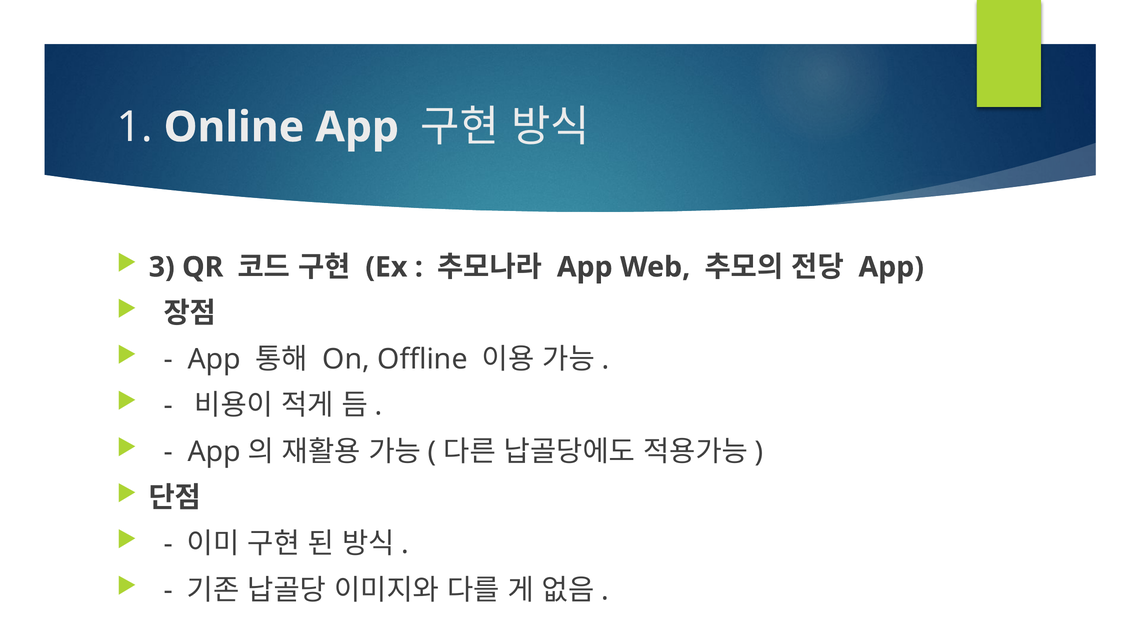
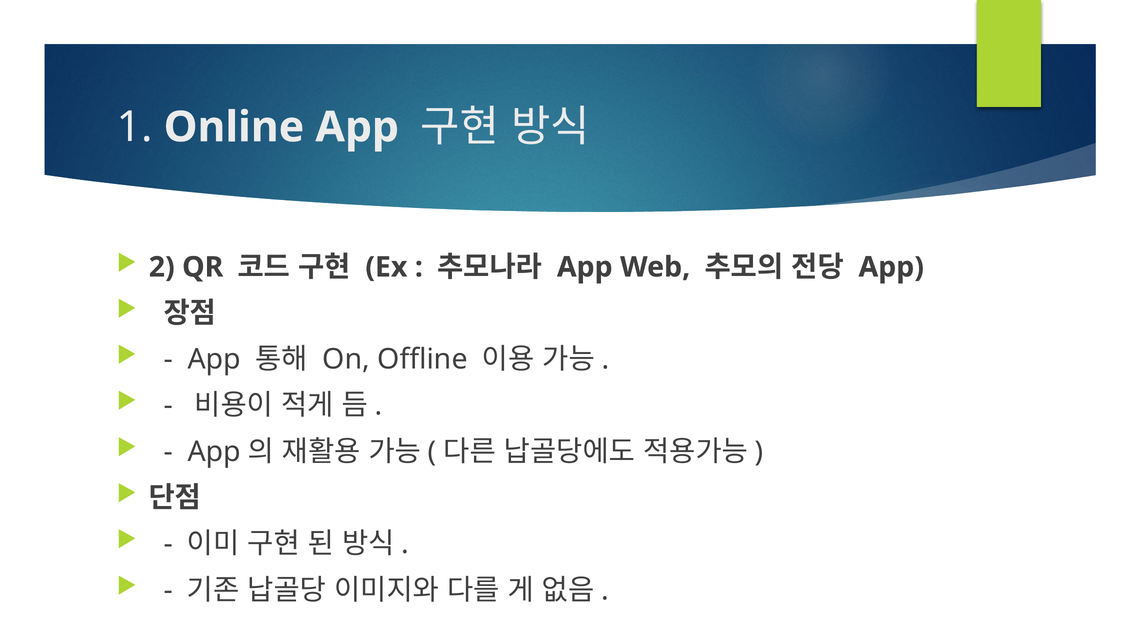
3: 3 -> 2
